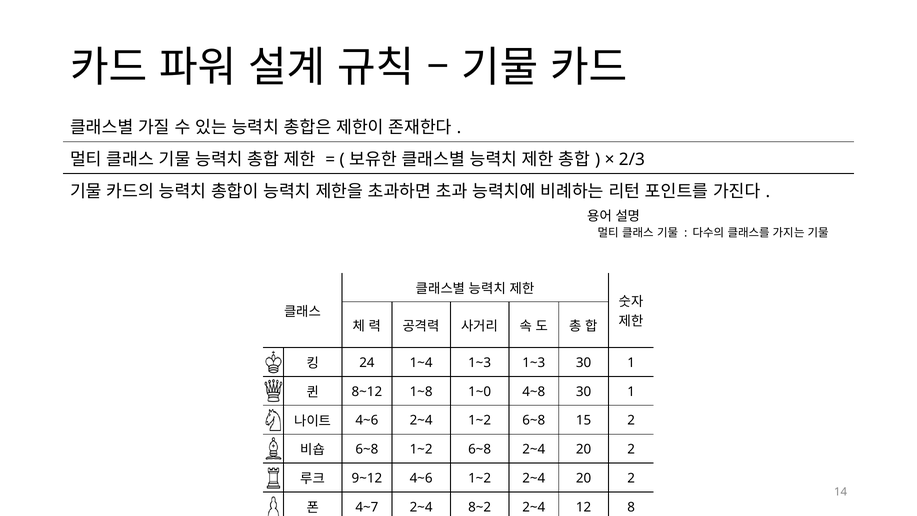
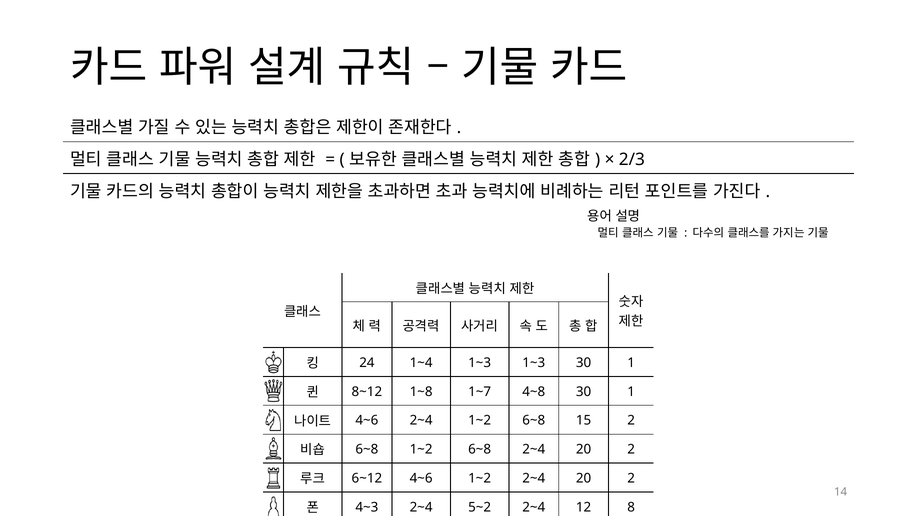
1~0: 1~0 -> 1~7
9~12: 9~12 -> 6~12
4~7: 4~7 -> 4~3
8~2: 8~2 -> 5~2
